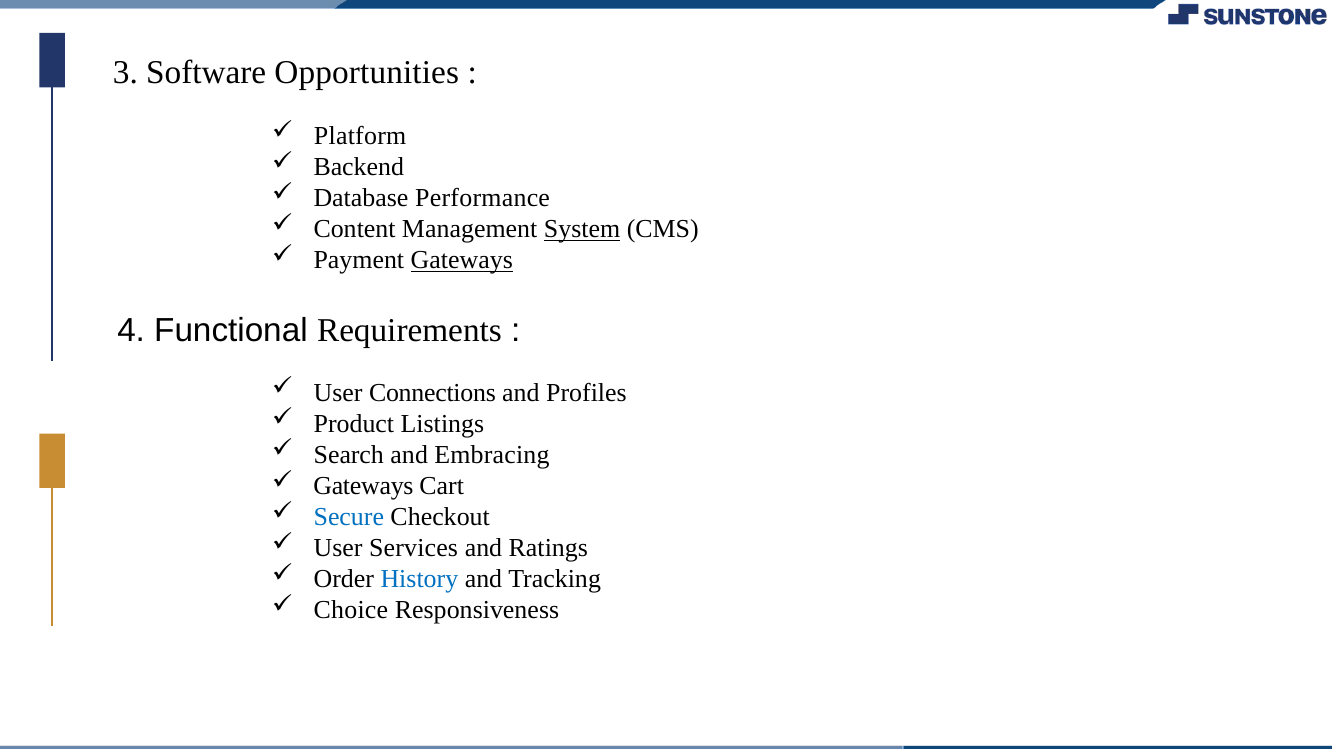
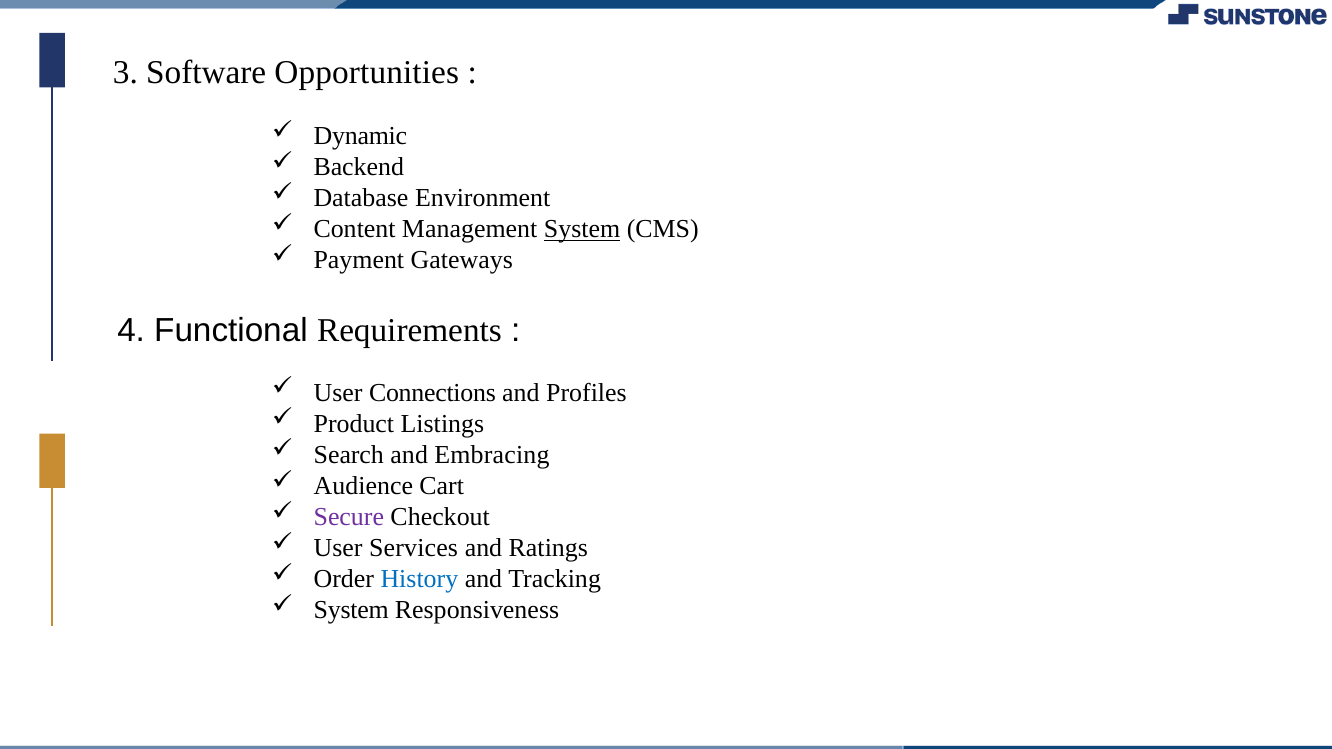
Platform: Platform -> Dynamic
Performance: Performance -> Environment
Gateways at (462, 260) underline: present -> none
Gateways at (363, 486): Gateways -> Audience
Secure colour: blue -> purple
Choice at (351, 610): Choice -> System
